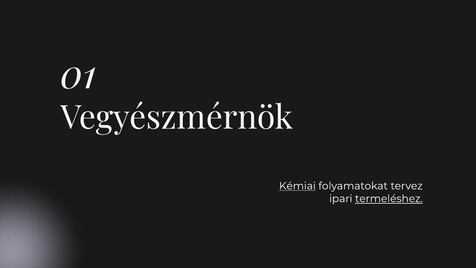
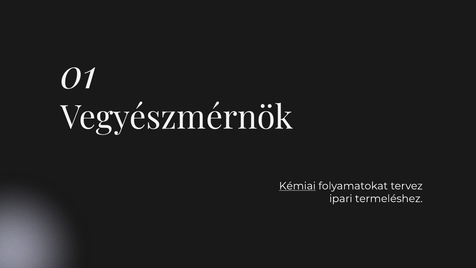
termeléshez underline: present -> none
